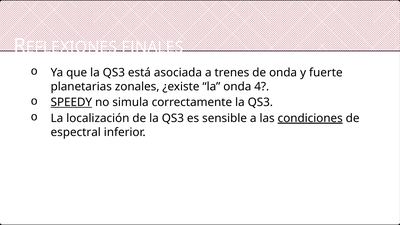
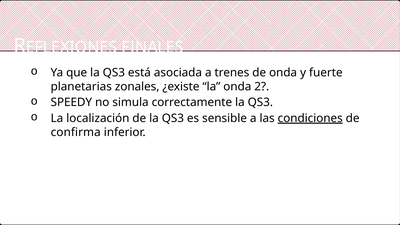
4: 4 -> 2
SPEEDY underline: present -> none
espectral: espectral -> confirma
